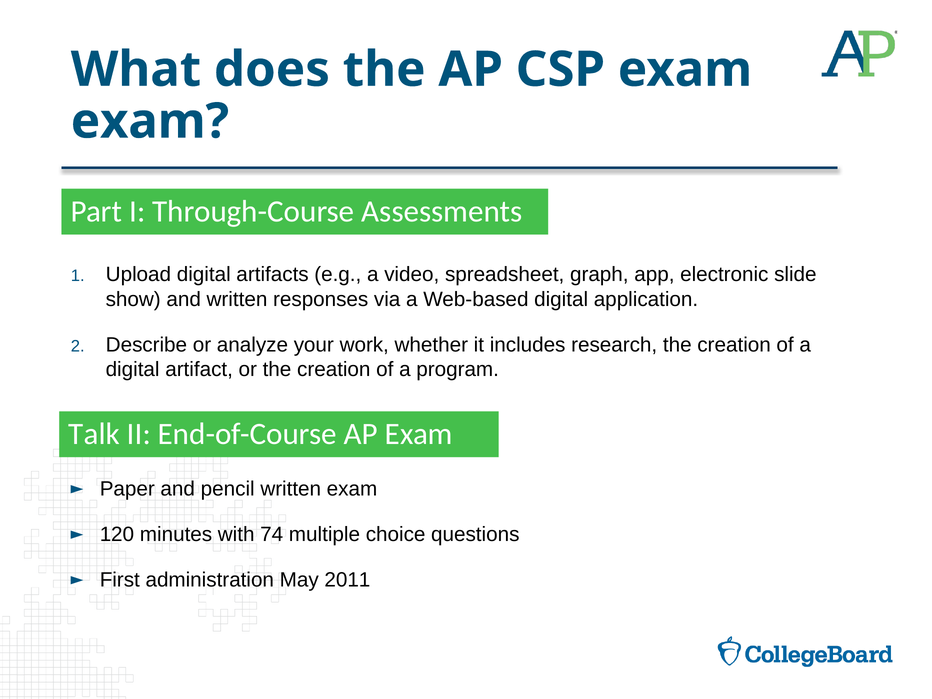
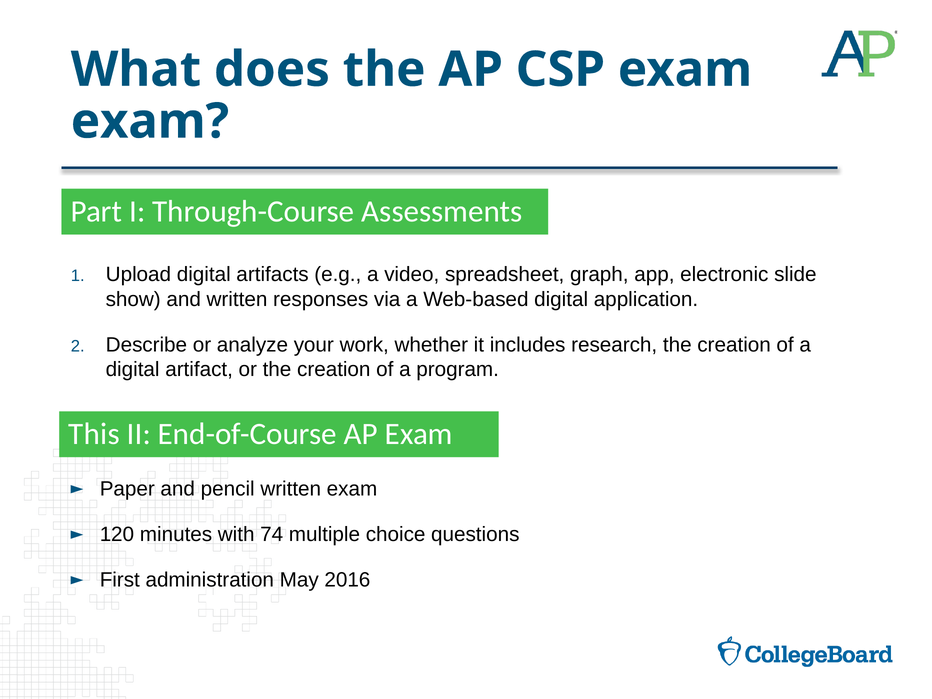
Talk: Talk -> This
2011: 2011 -> 2016
